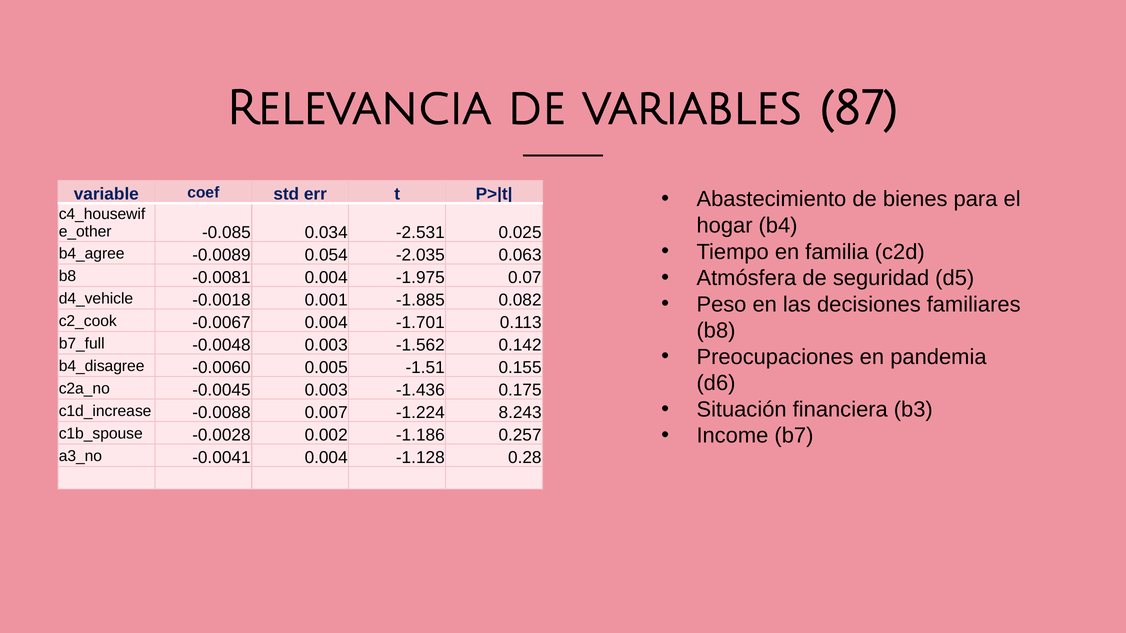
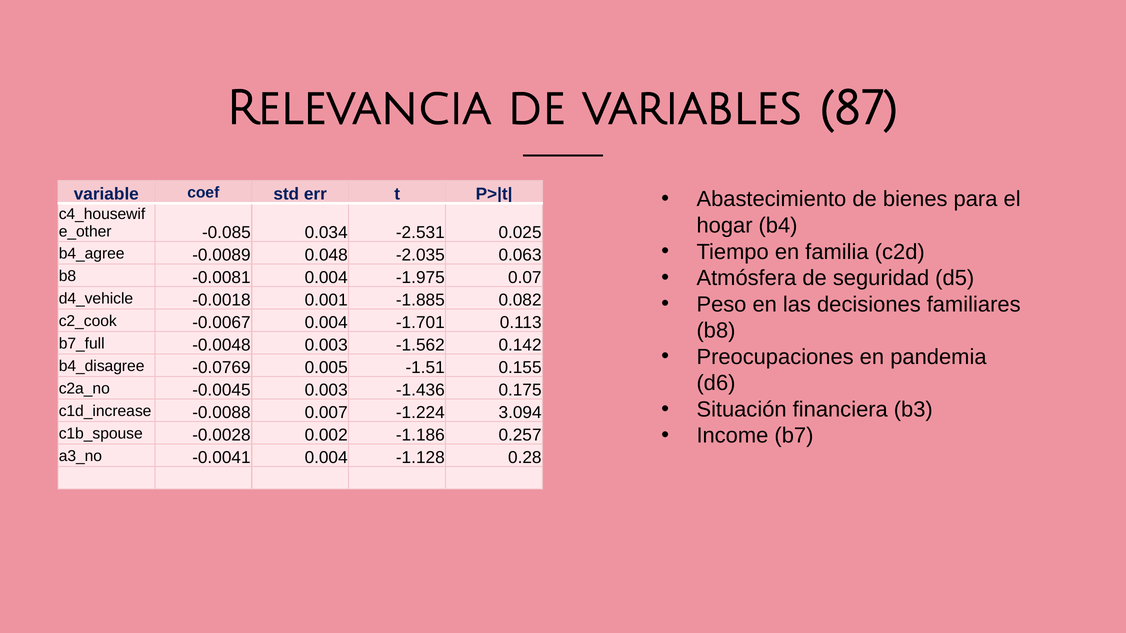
0.054: 0.054 -> 0.048
-0.0060: -0.0060 -> -0.0769
8.243: 8.243 -> 3.094
